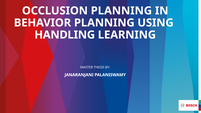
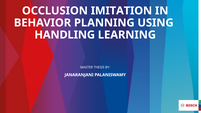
OCCLUSION PLANNING: PLANNING -> IMITATION
